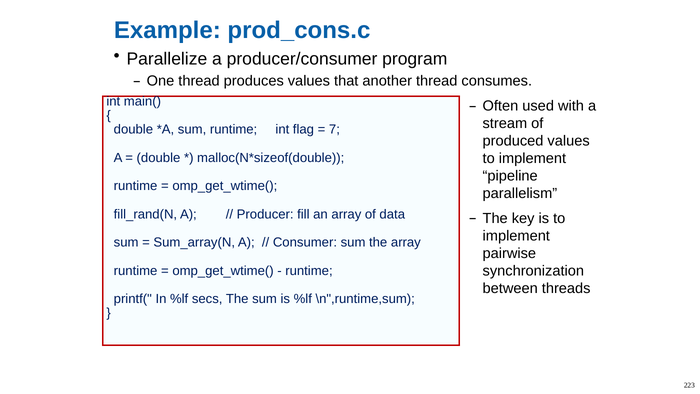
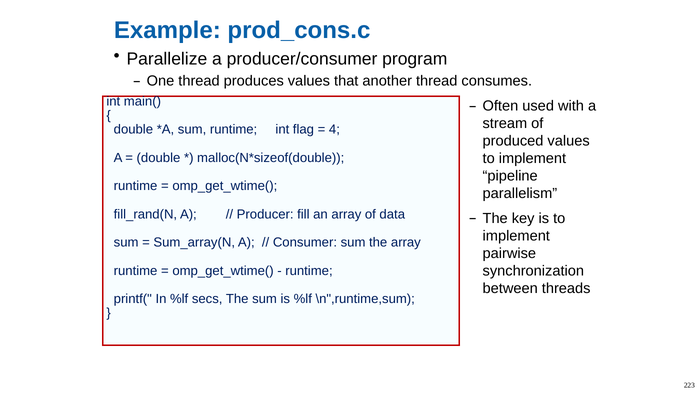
7: 7 -> 4
